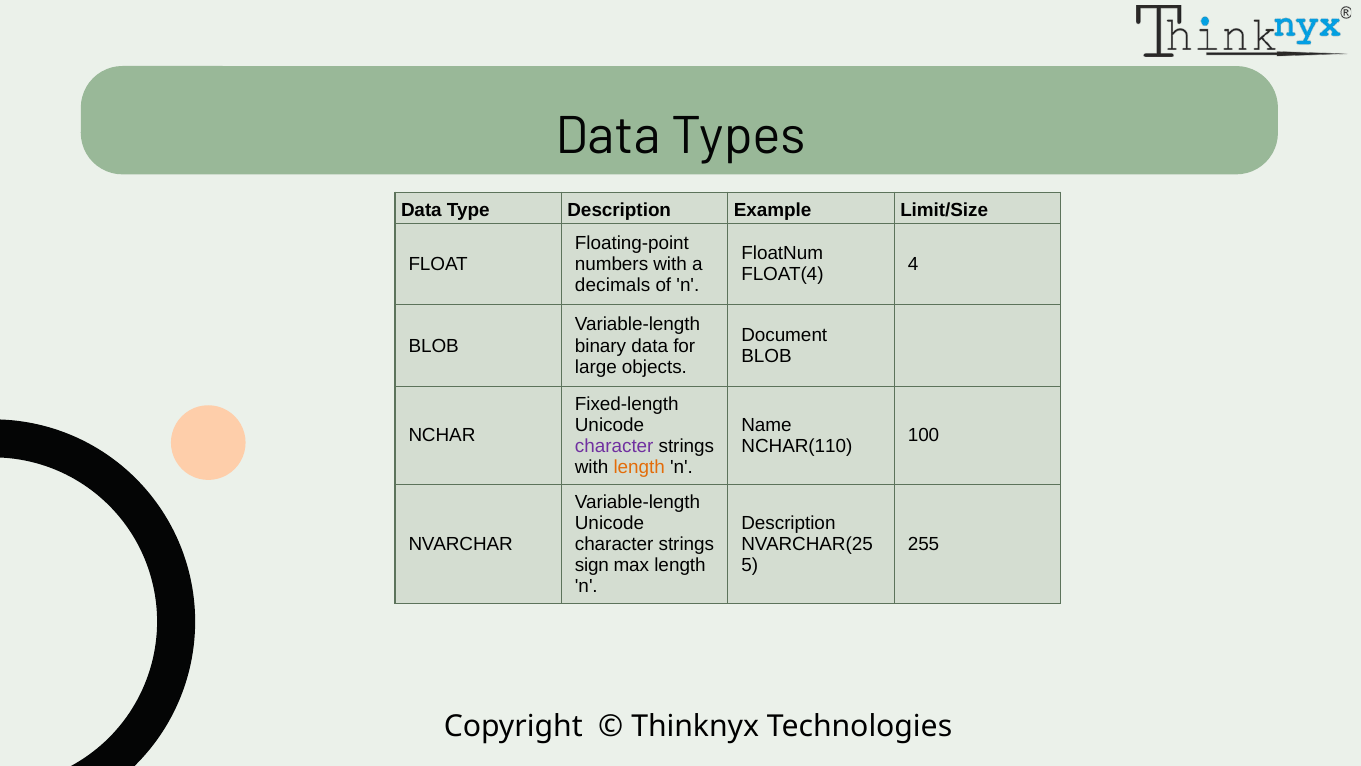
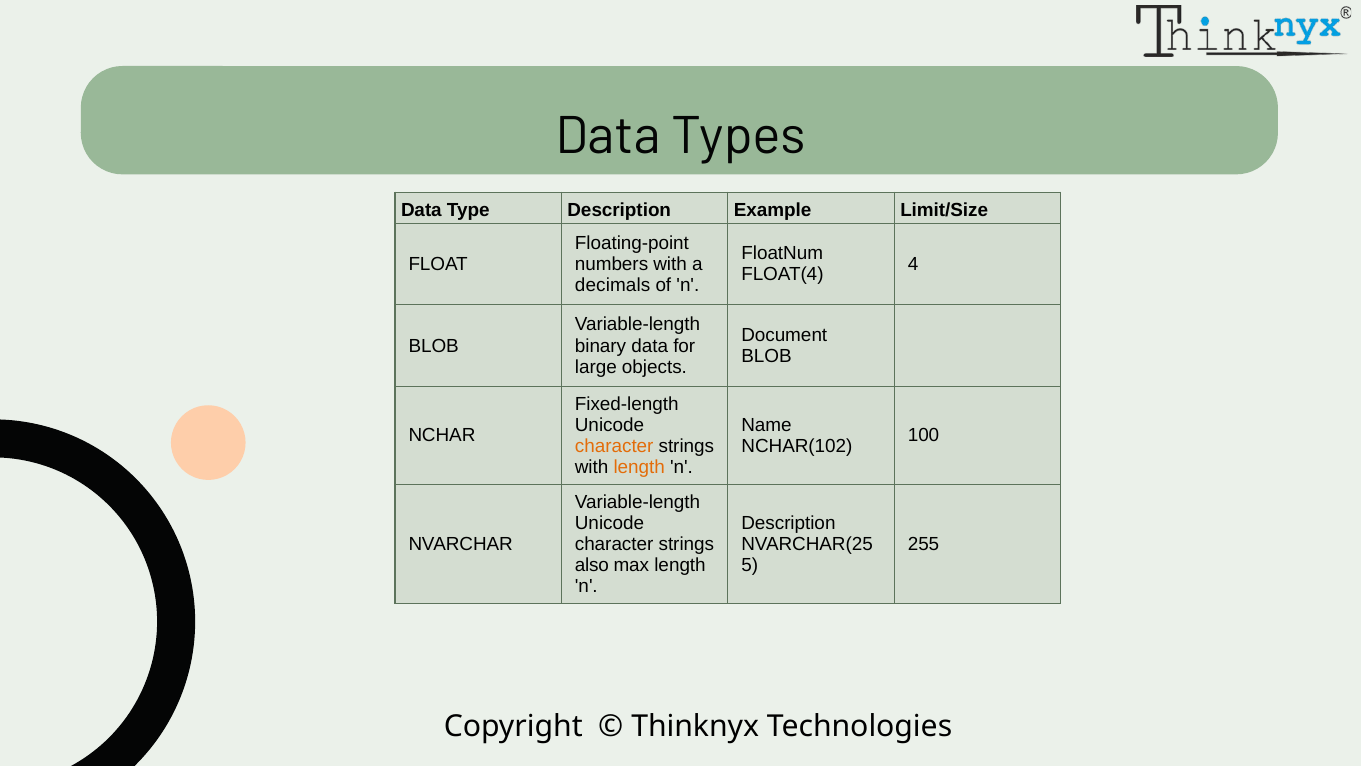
character at (614, 446) colour: purple -> orange
NCHAR(110: NCHAR(110 -> NCHAR(102
sign: sign -> also
